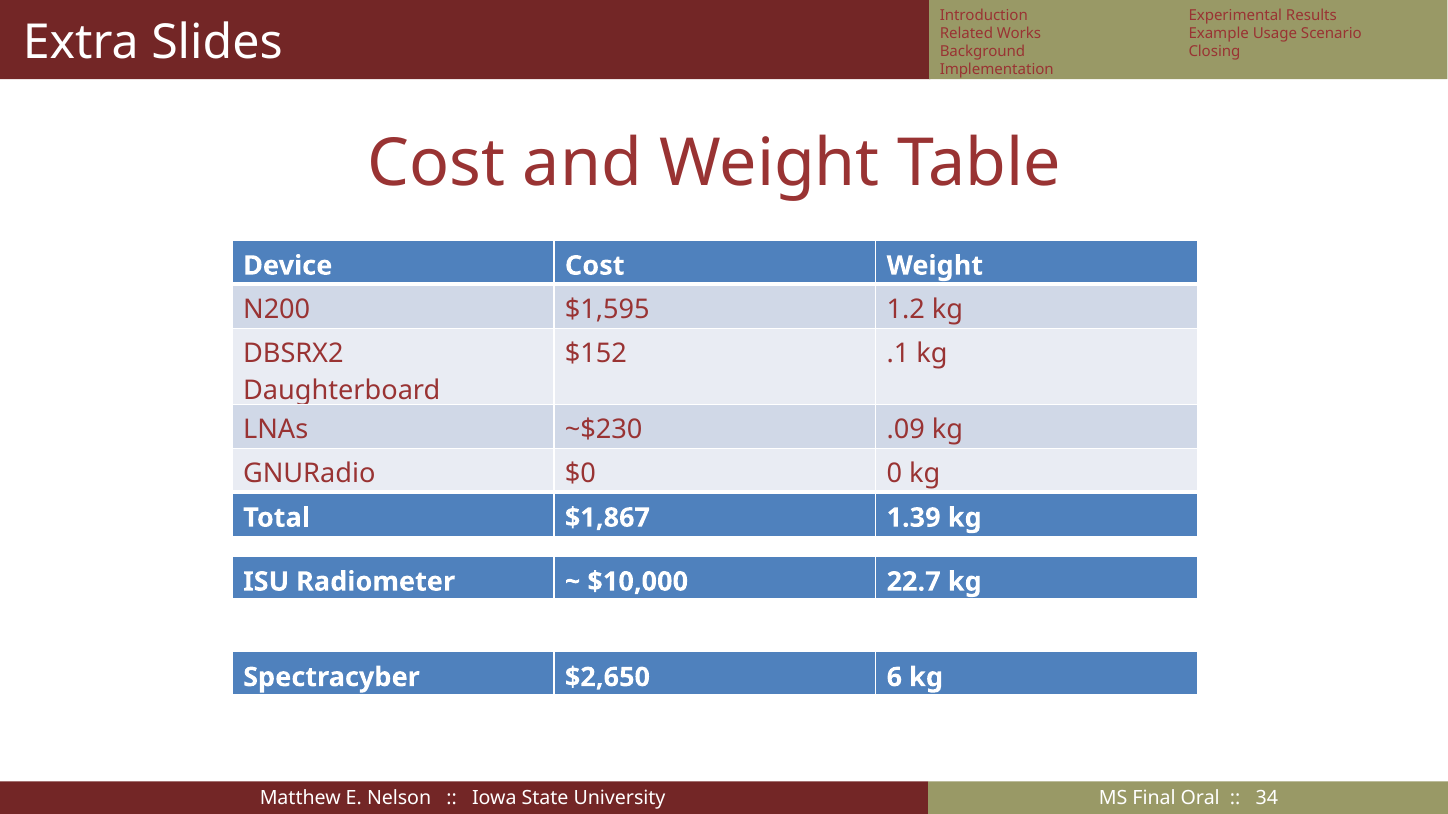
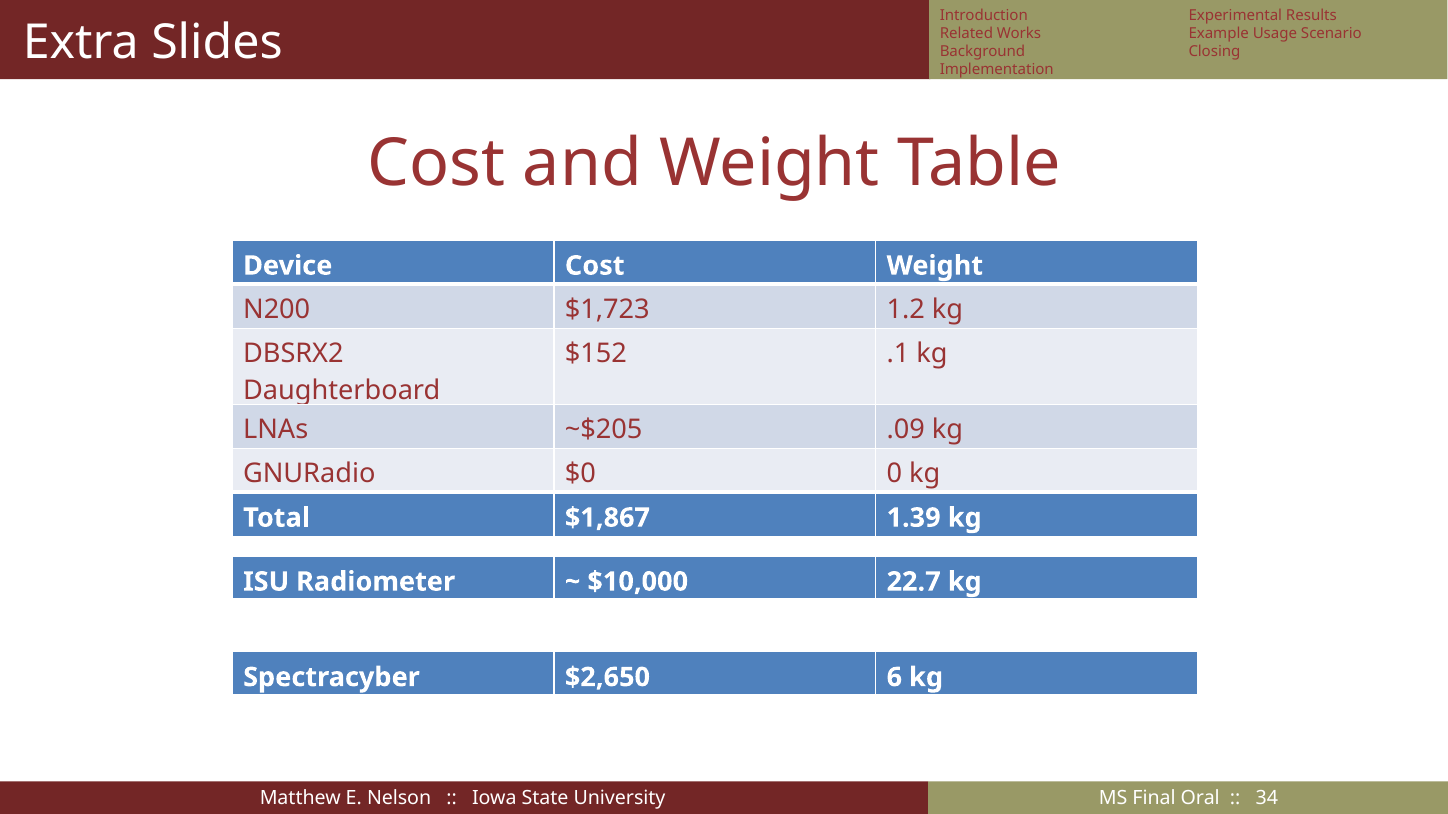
$1,595: $1,595 -> $1,723
~$230: ~$230 -> ~$205
